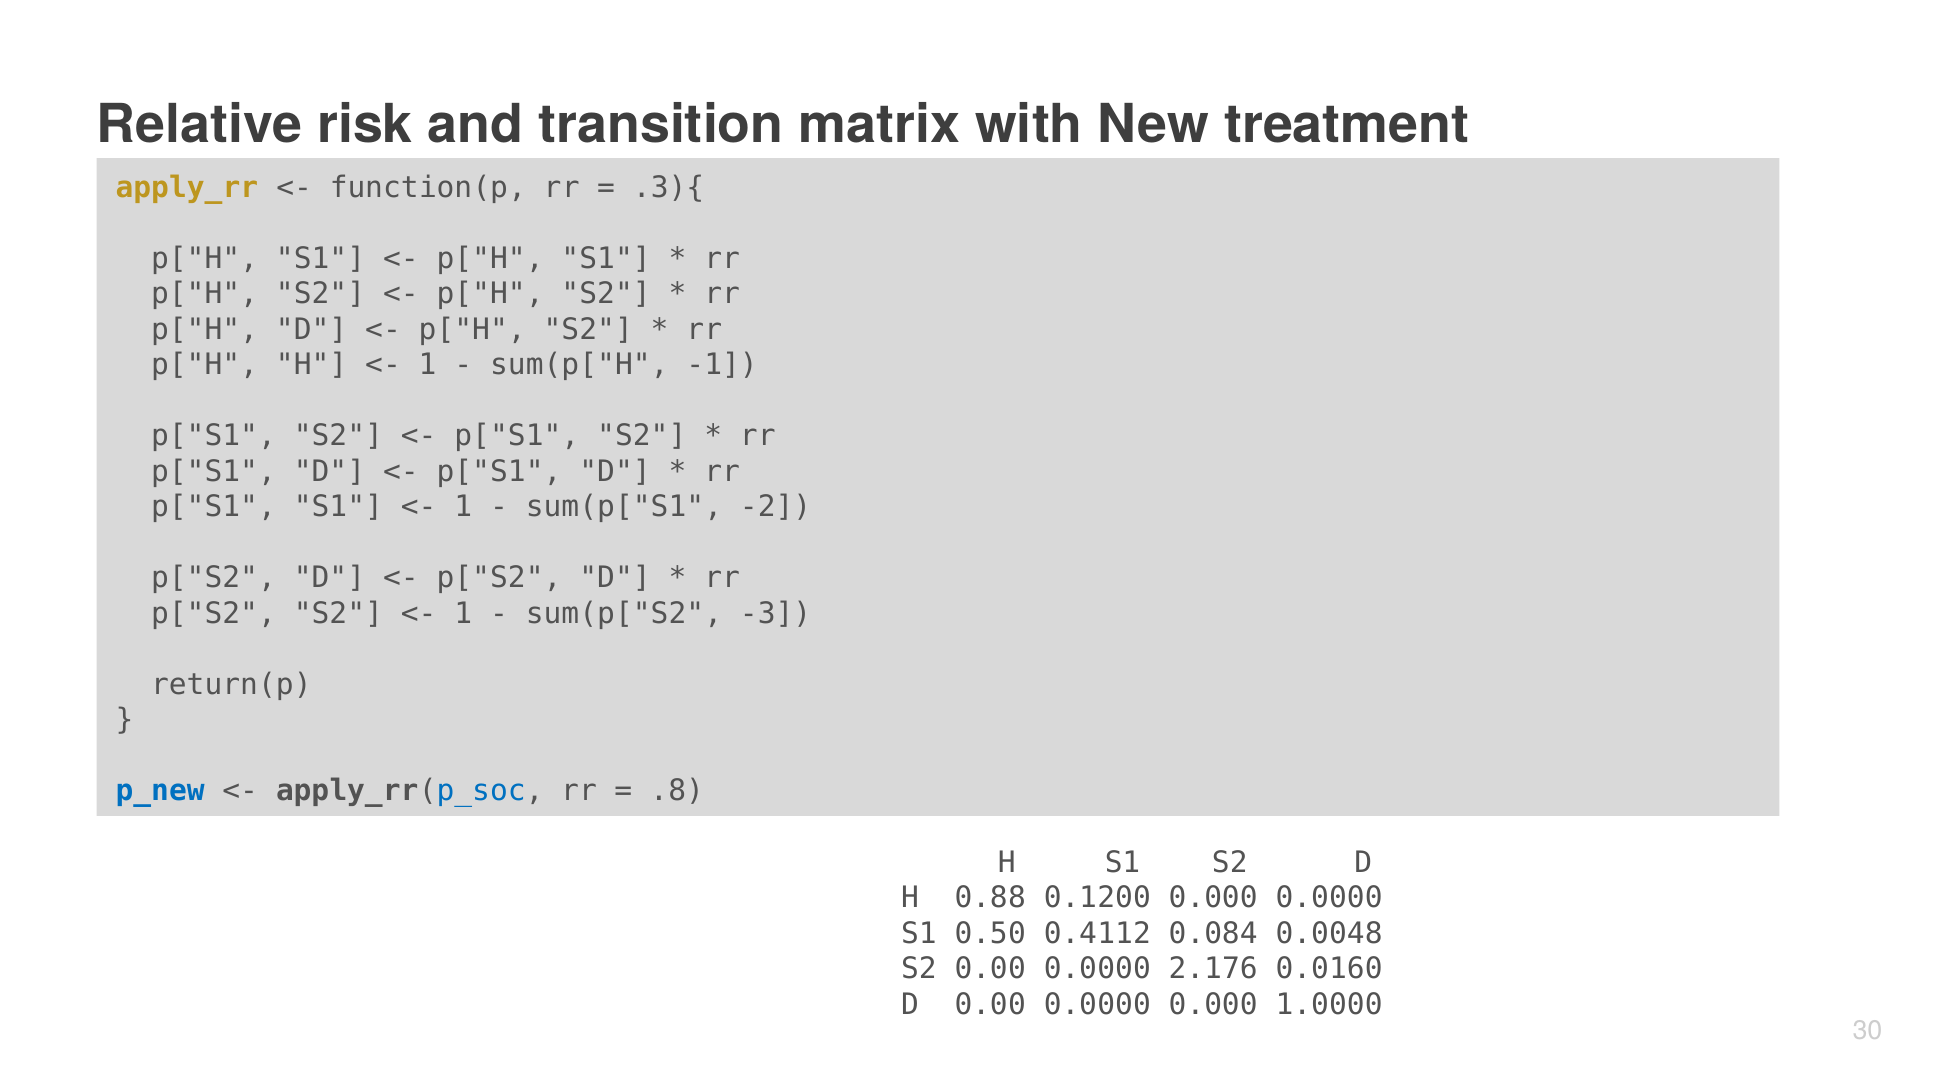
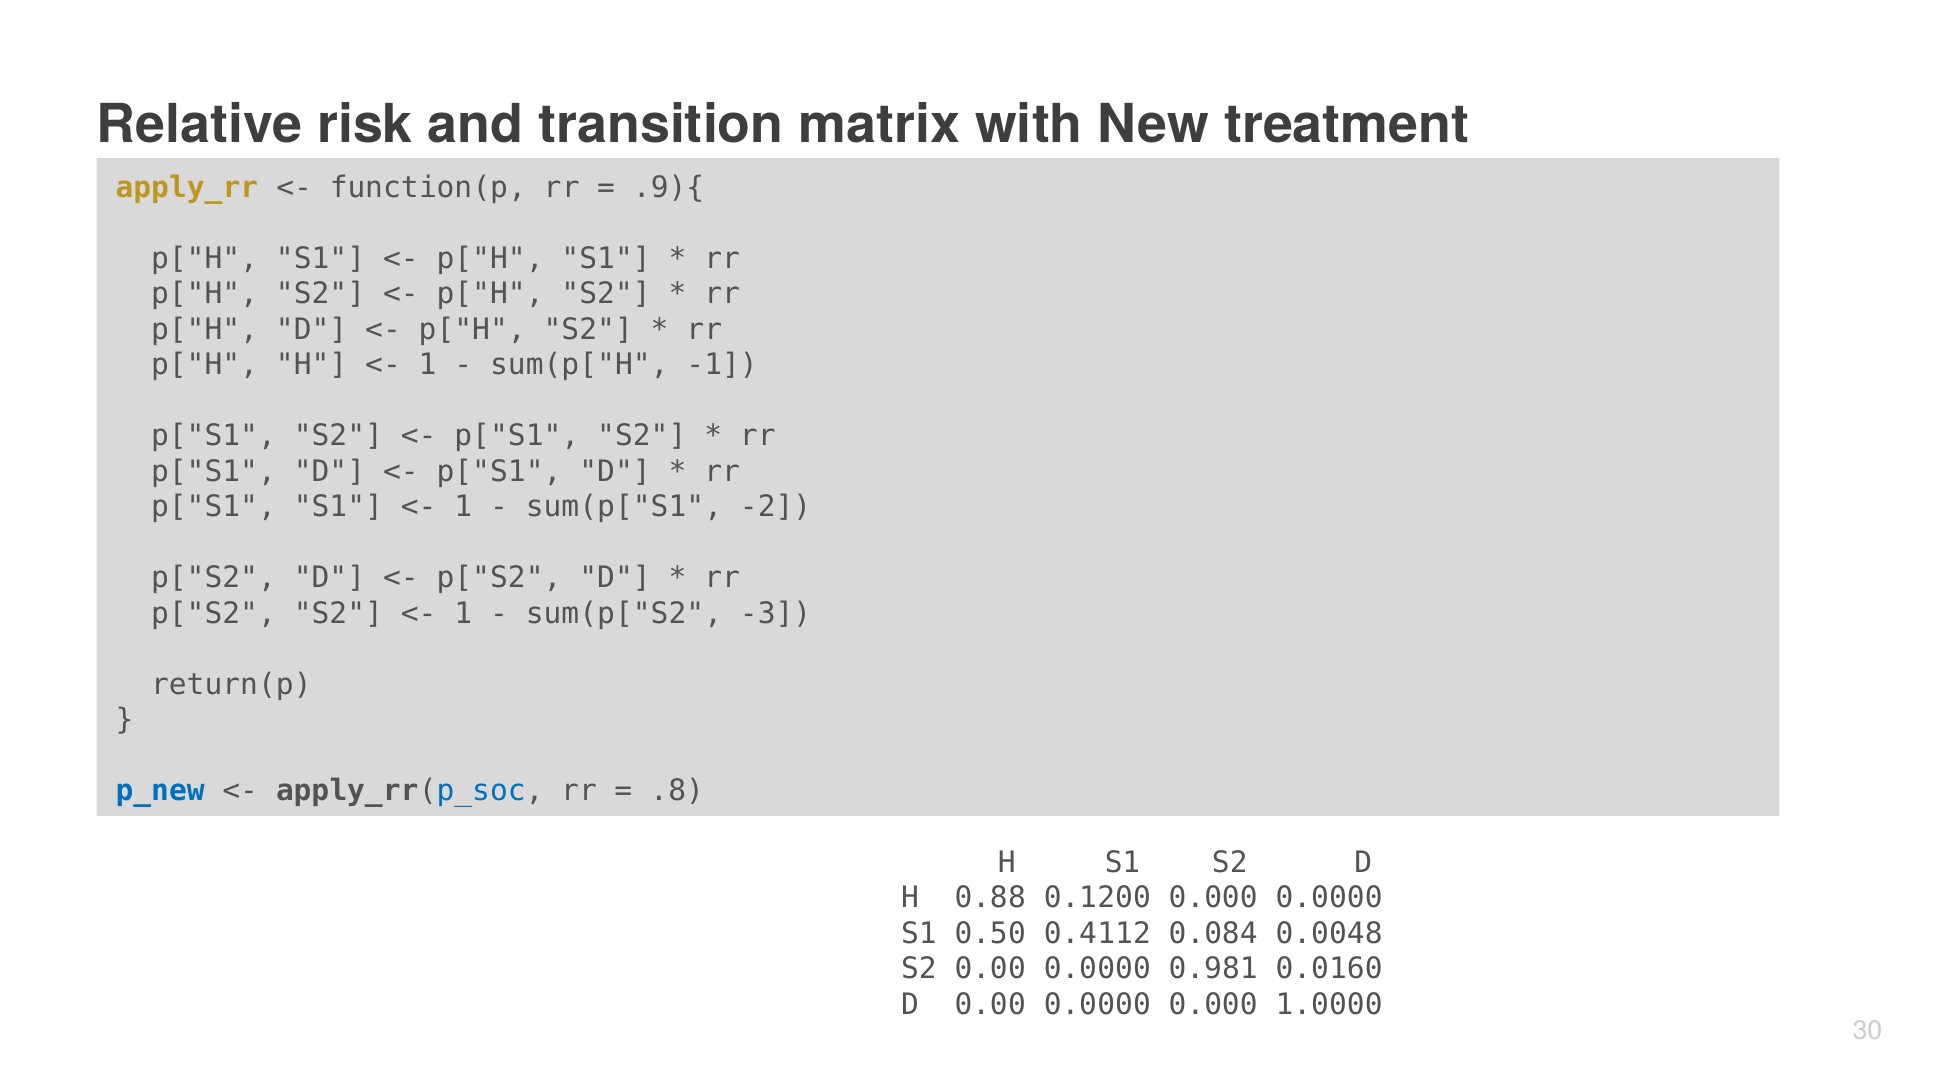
.3){: .3){ -> .9){
2.176: 2.176 -> 0.981
